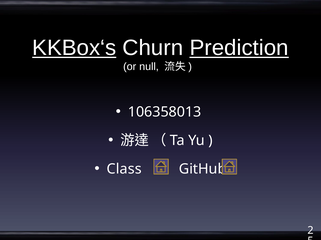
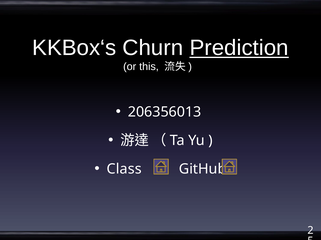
KKBox‘s underline: present -> none
null: null -> this
106358013: 106358013 -> 206356013
